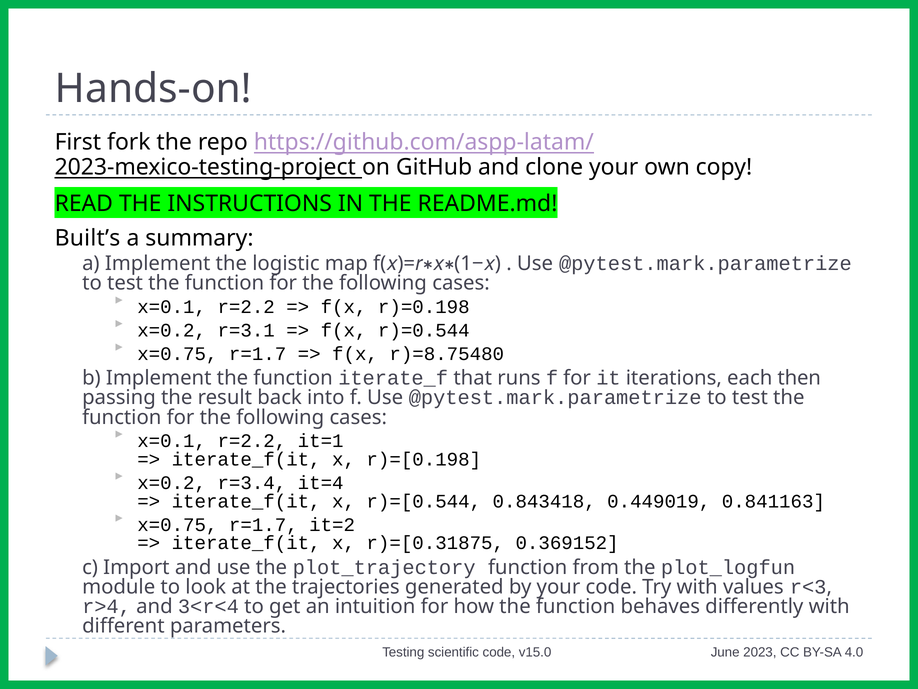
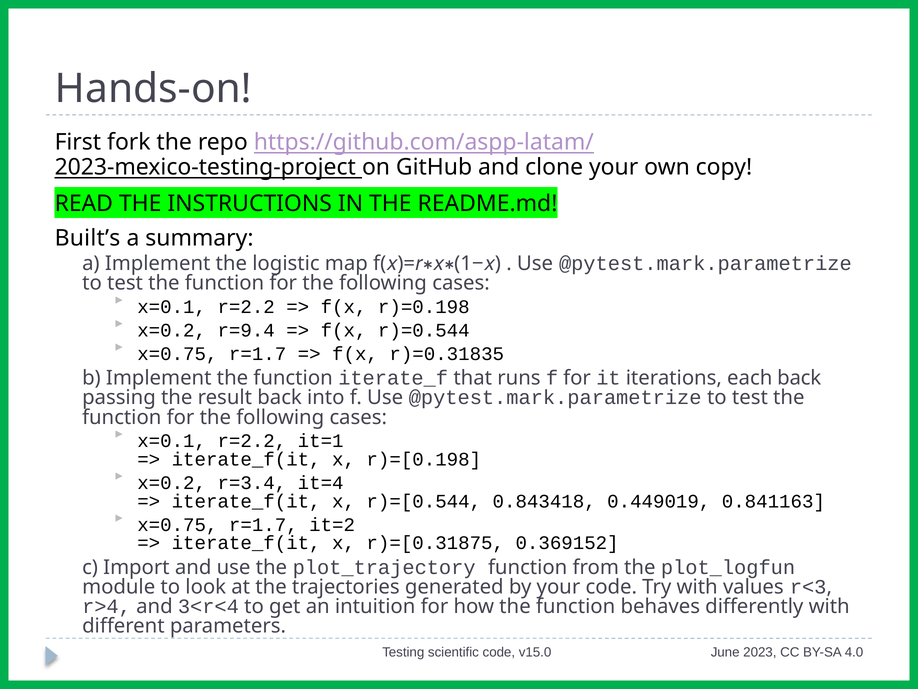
r=3.1: r=3.1 -> r=9.4
r)=8.75480: r)=8.75480 -> r)=0.31835
each then: then -> back
